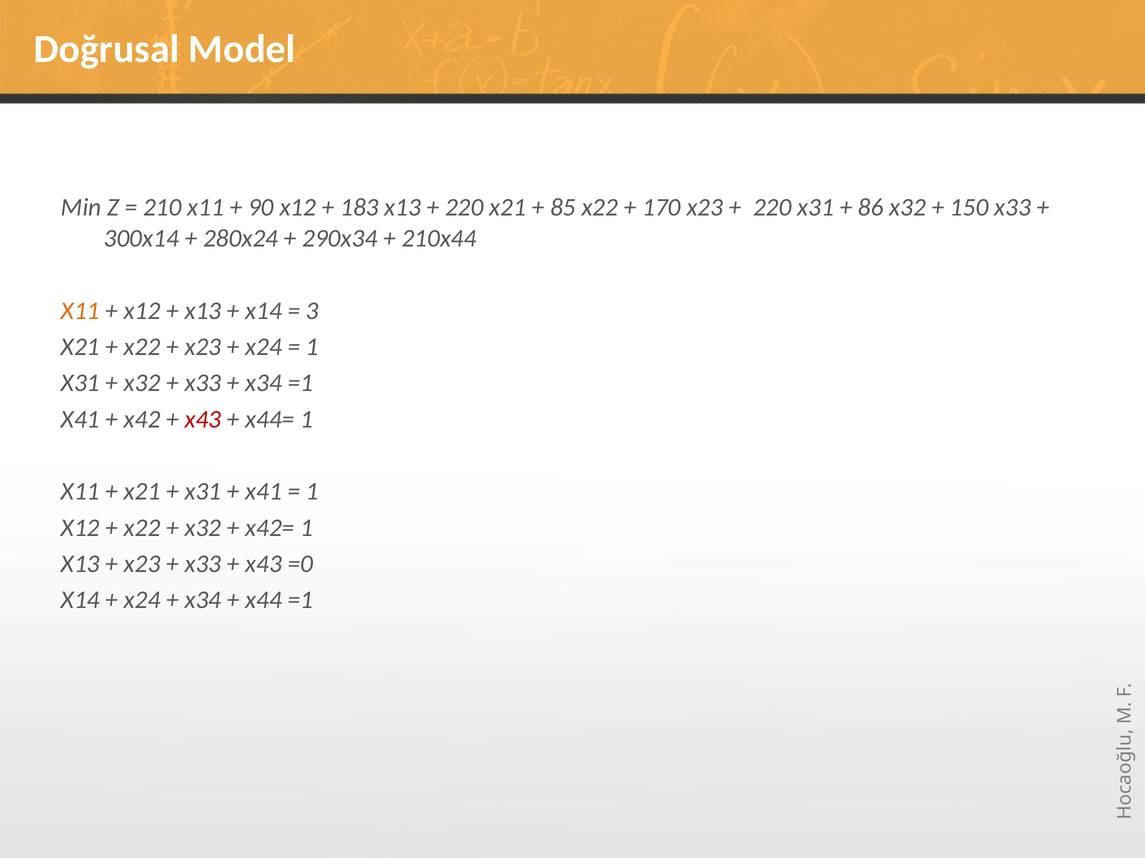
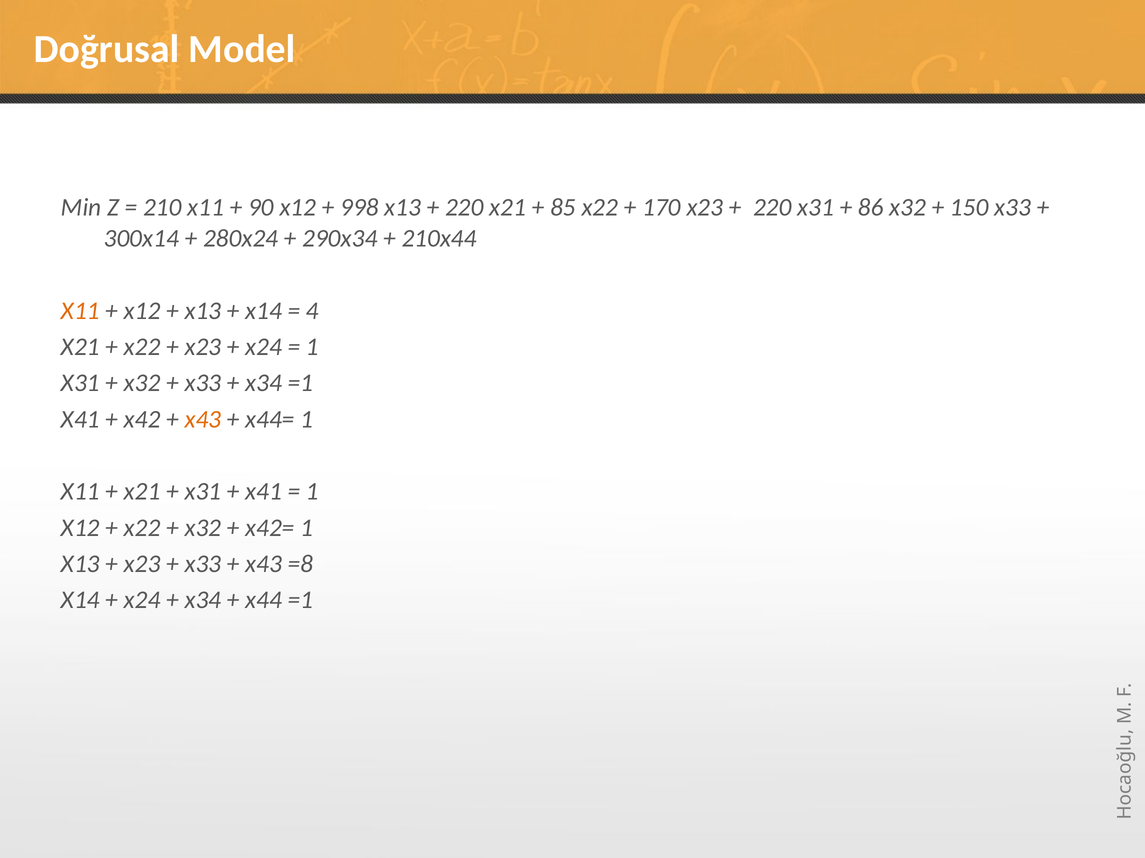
183: 183 -> 998
3: 3 -> 4
x43 at (203, 420) colour: red -> orange
=0: =0 -> =8
